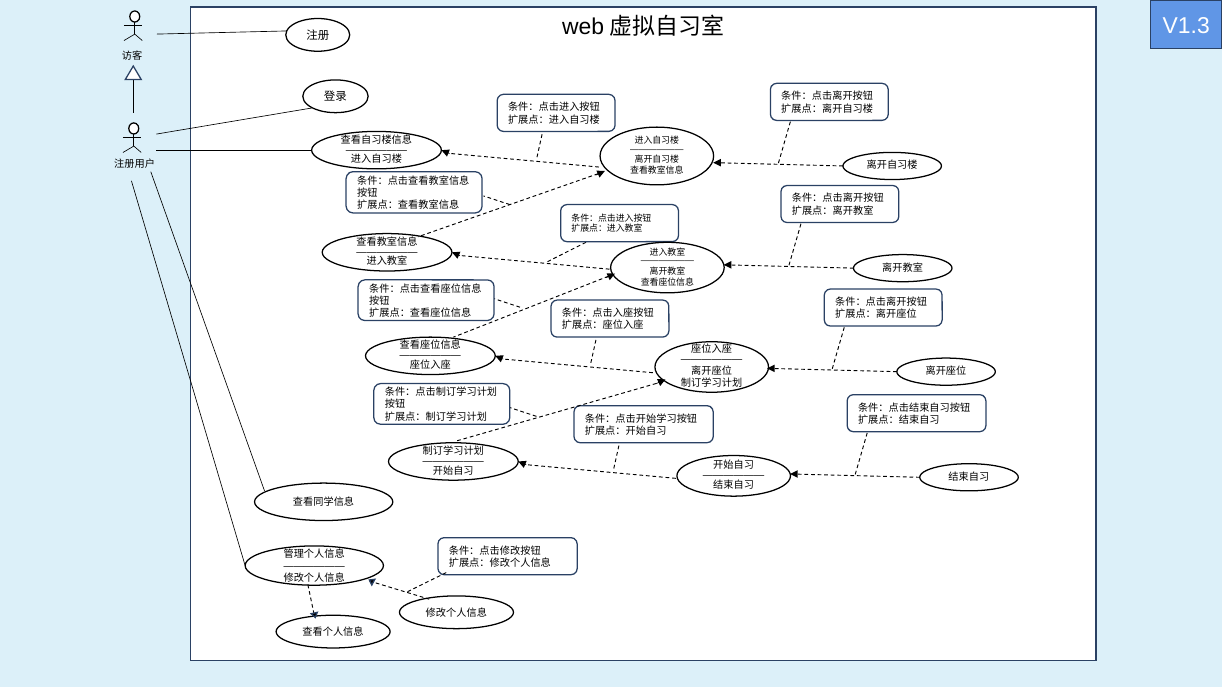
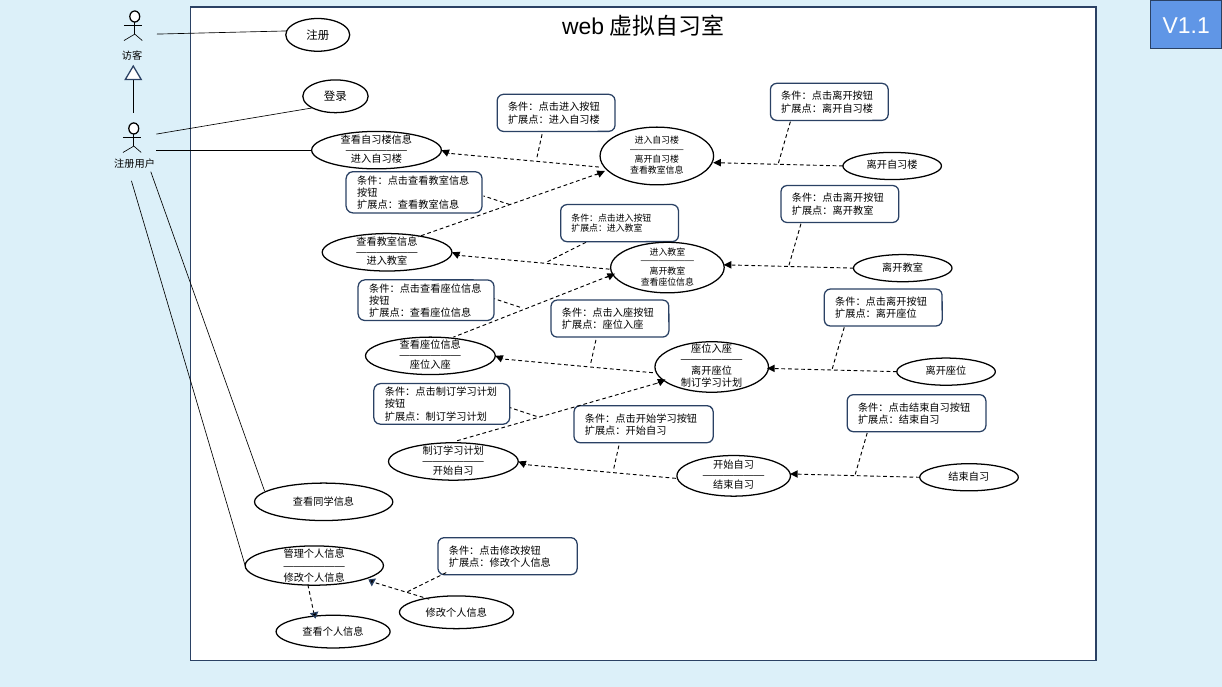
V1.3: V1.3 -> V1.1
